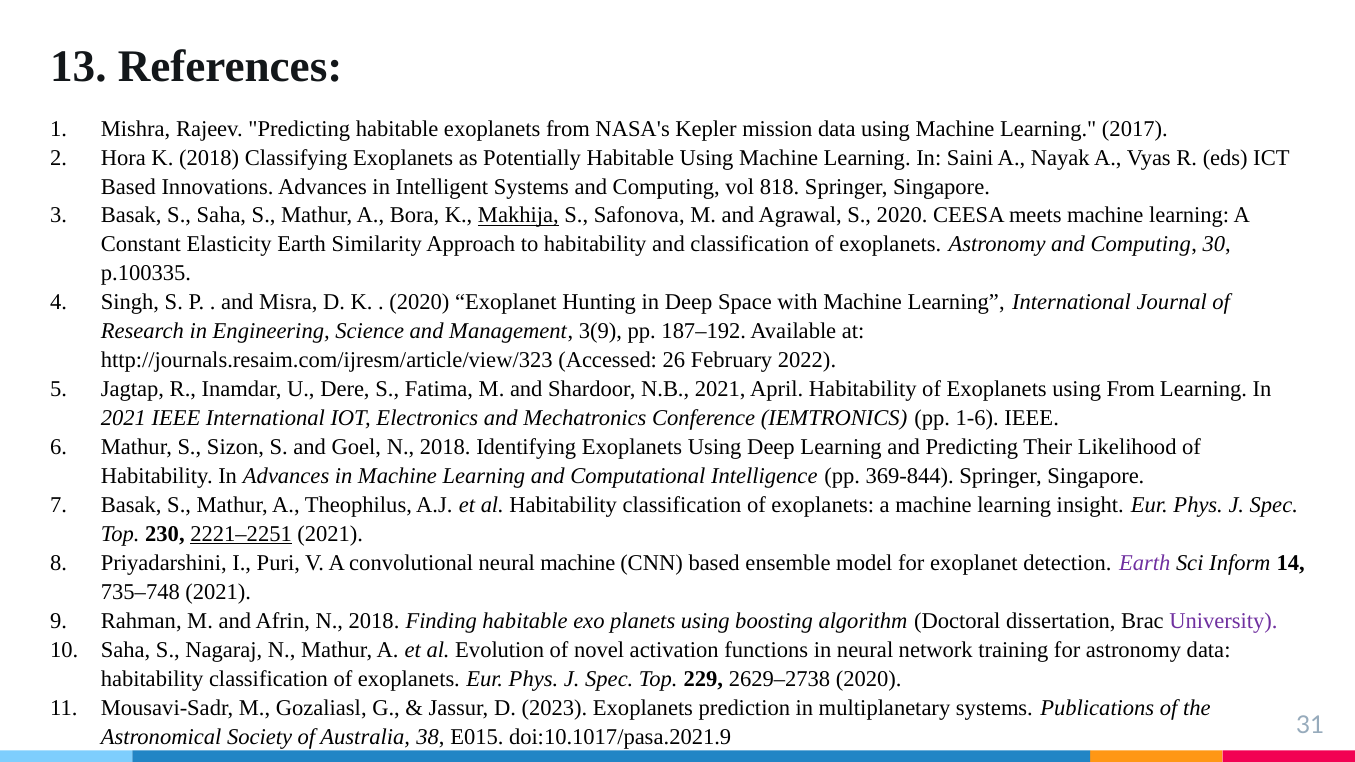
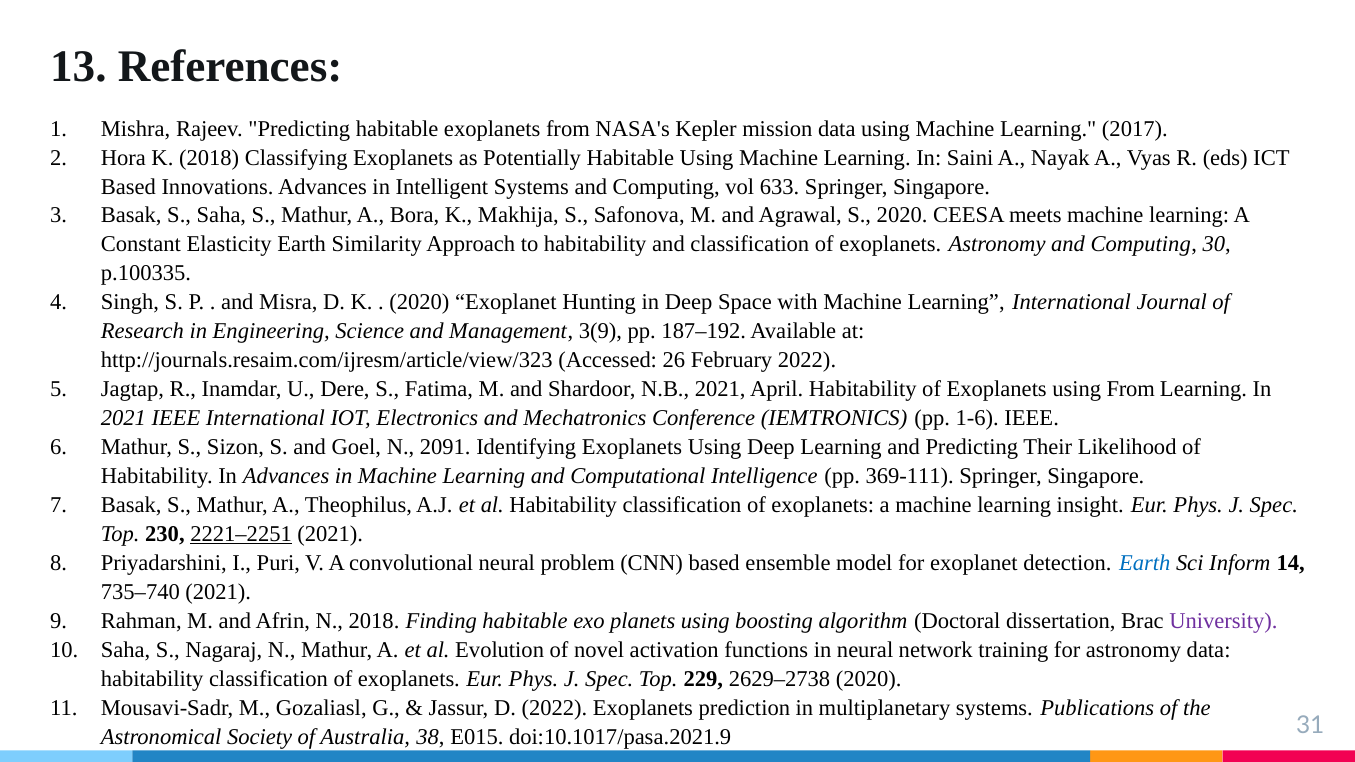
818: 818 -> 633
Makhija underline: present -> none
Goel N 2018: 2018 -> 2091
369-844: 369-844 -> 369-111
neural machine: machine -> problem
Earth at (1145, 563) colour: purple -> blue
735–748: 735–748 -> 735–740
D 2023: 2023 -> 2022
